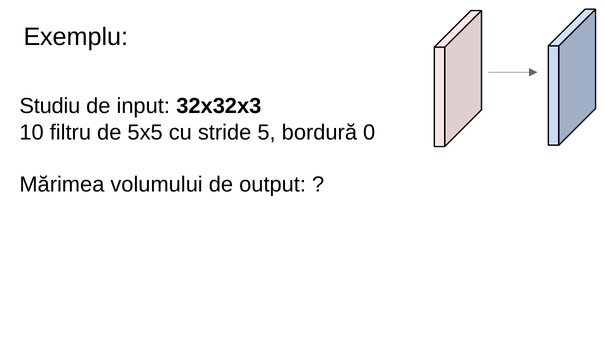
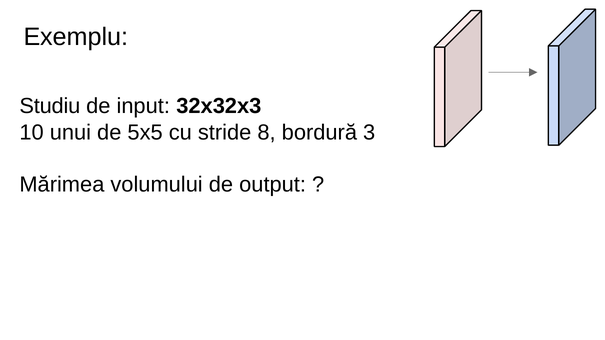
filtru: filtru -> unui
5: 5 -> 8
0: 0 -> 3
